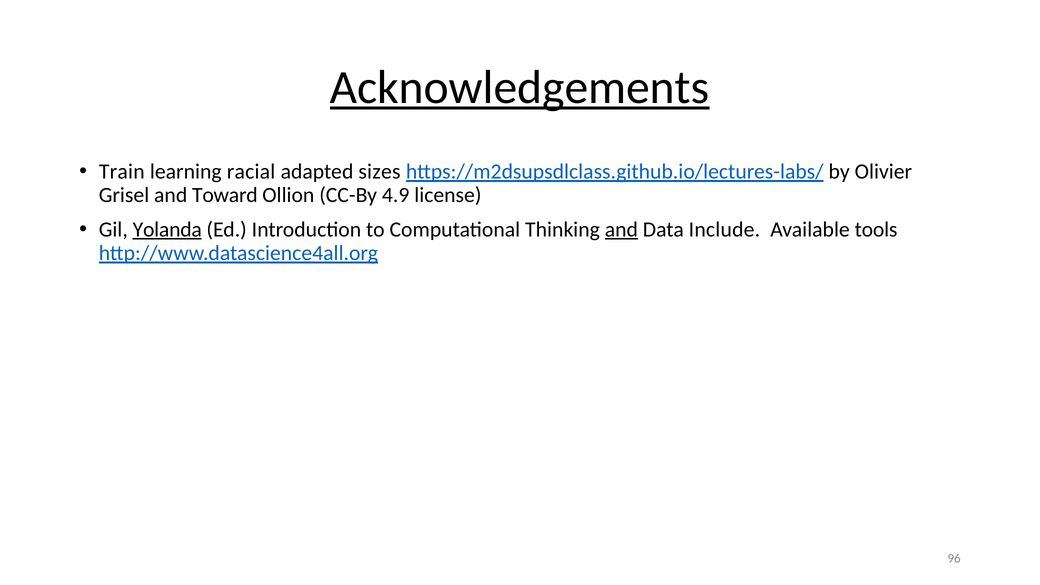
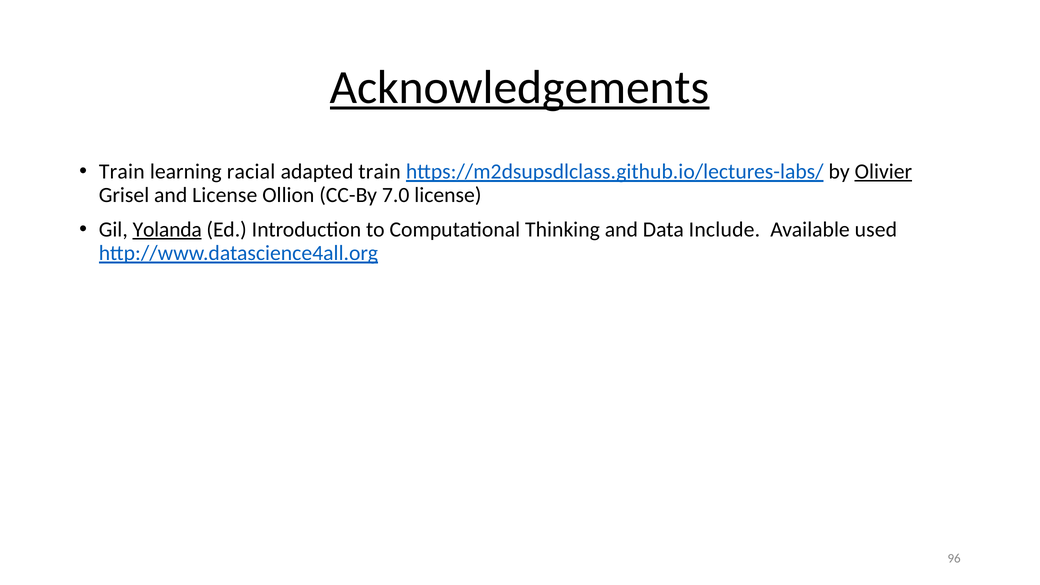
adapted sizes: sizes -> train
Olivier underline: none -> present
and Toward: Toward -> License
4.9: 4.9 -> 7.0
and at (621, 229) underline: present -> none
tools: tools -> used
